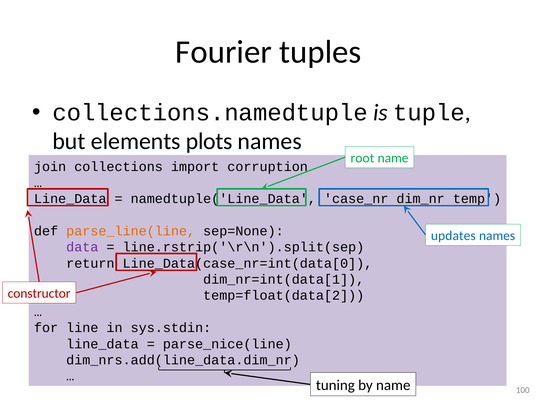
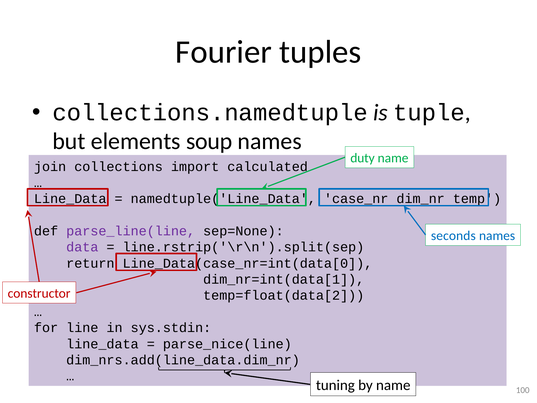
plots: plots -> soup
root: root -> duty
corruption: corruption -> calculated
parse_line(line colour: orange -> purple
updates: updates -> seconds
